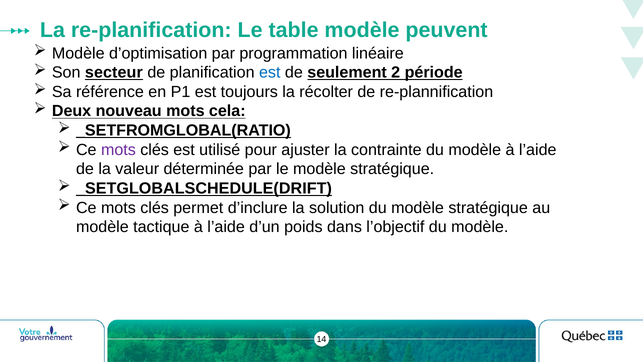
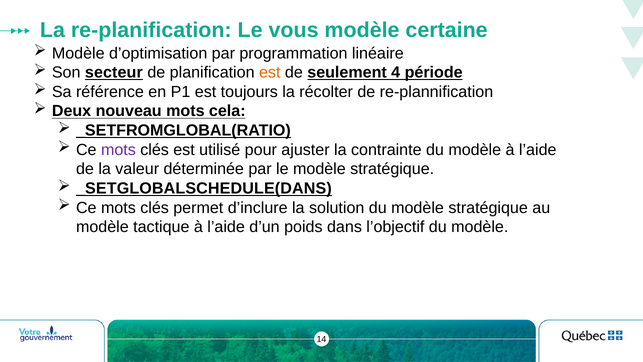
table: table -> vous
peuvent: peuvent -> certaine
est at (270, 72) colour: blue -> orange
2: 2 -> 4
_SETGLOBALSCHEDULE(DRIFT: _SETGLOBALSCHEDULE(DRIFT -> _SETGLOBALSCHEDULE(DANS
